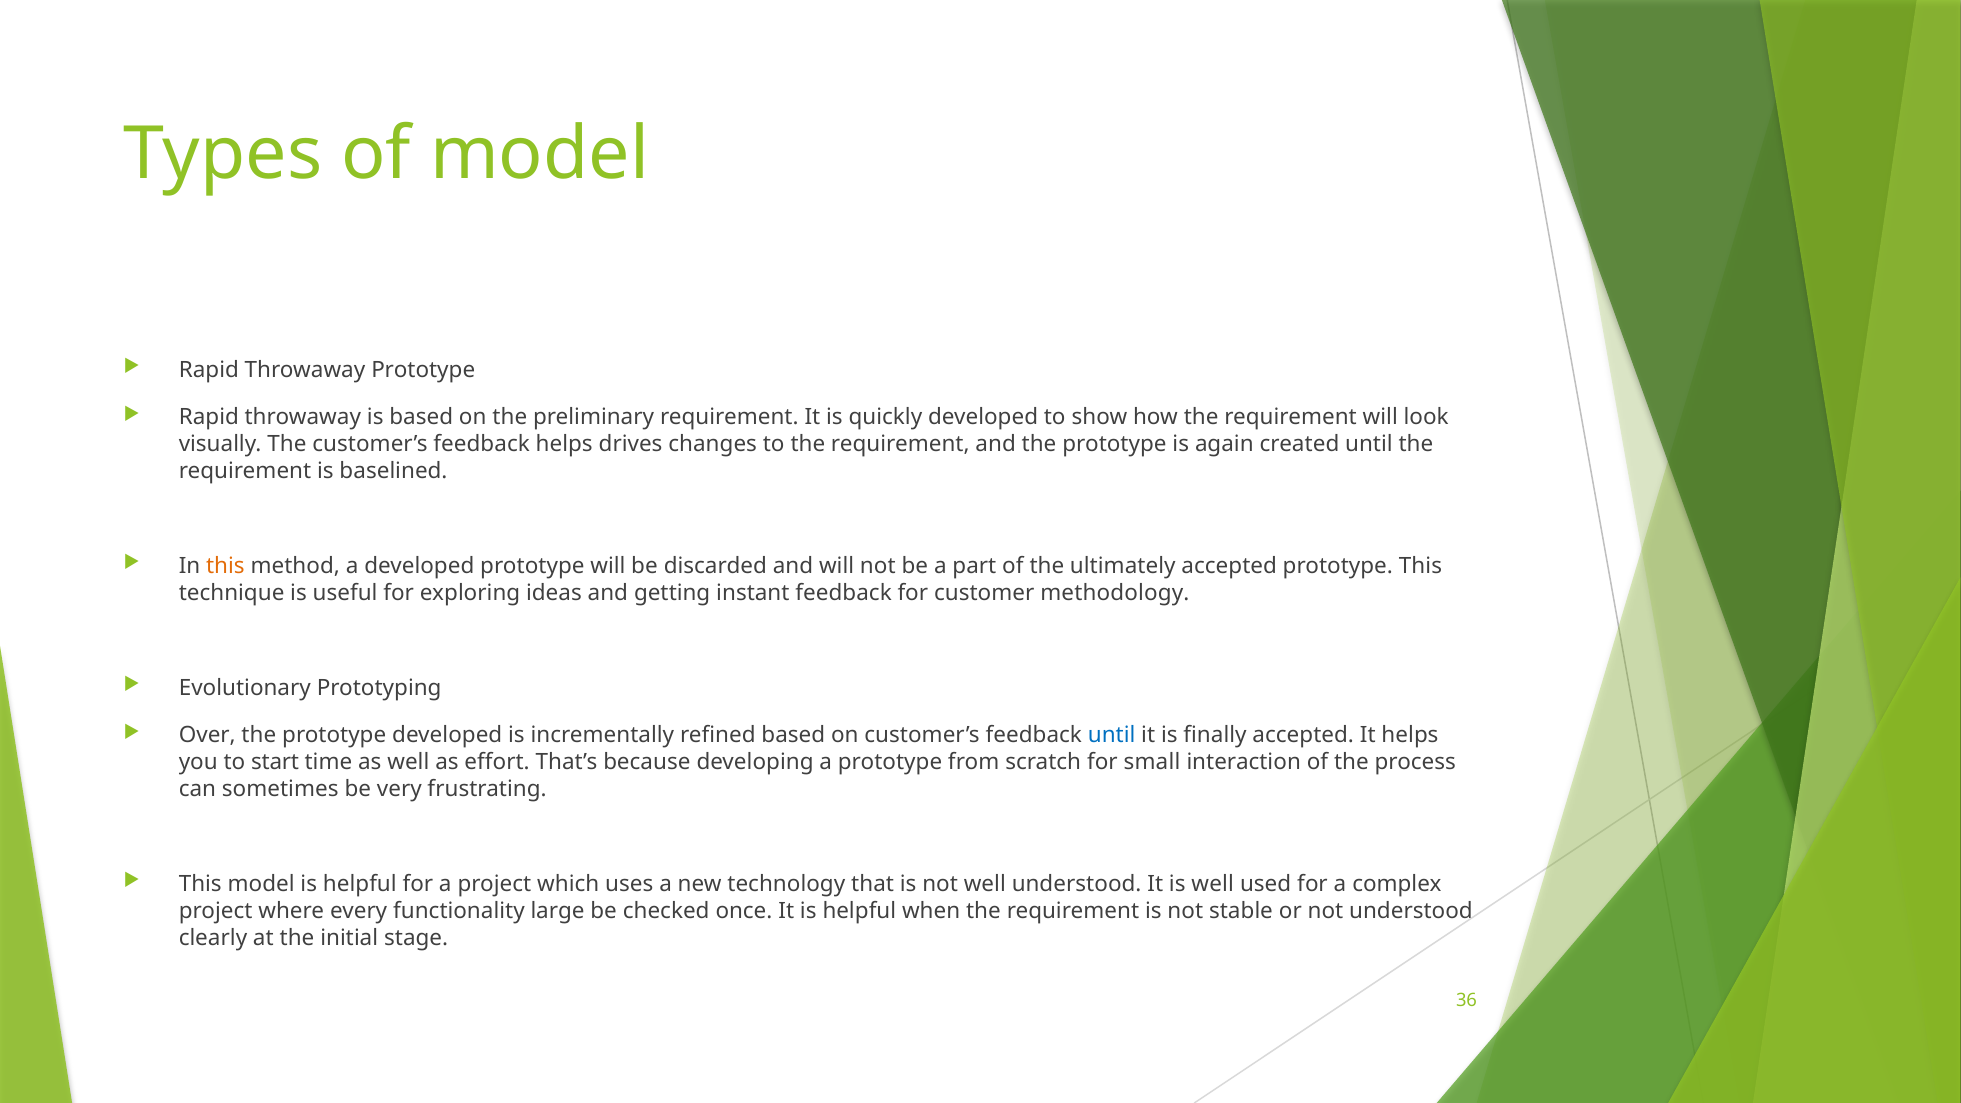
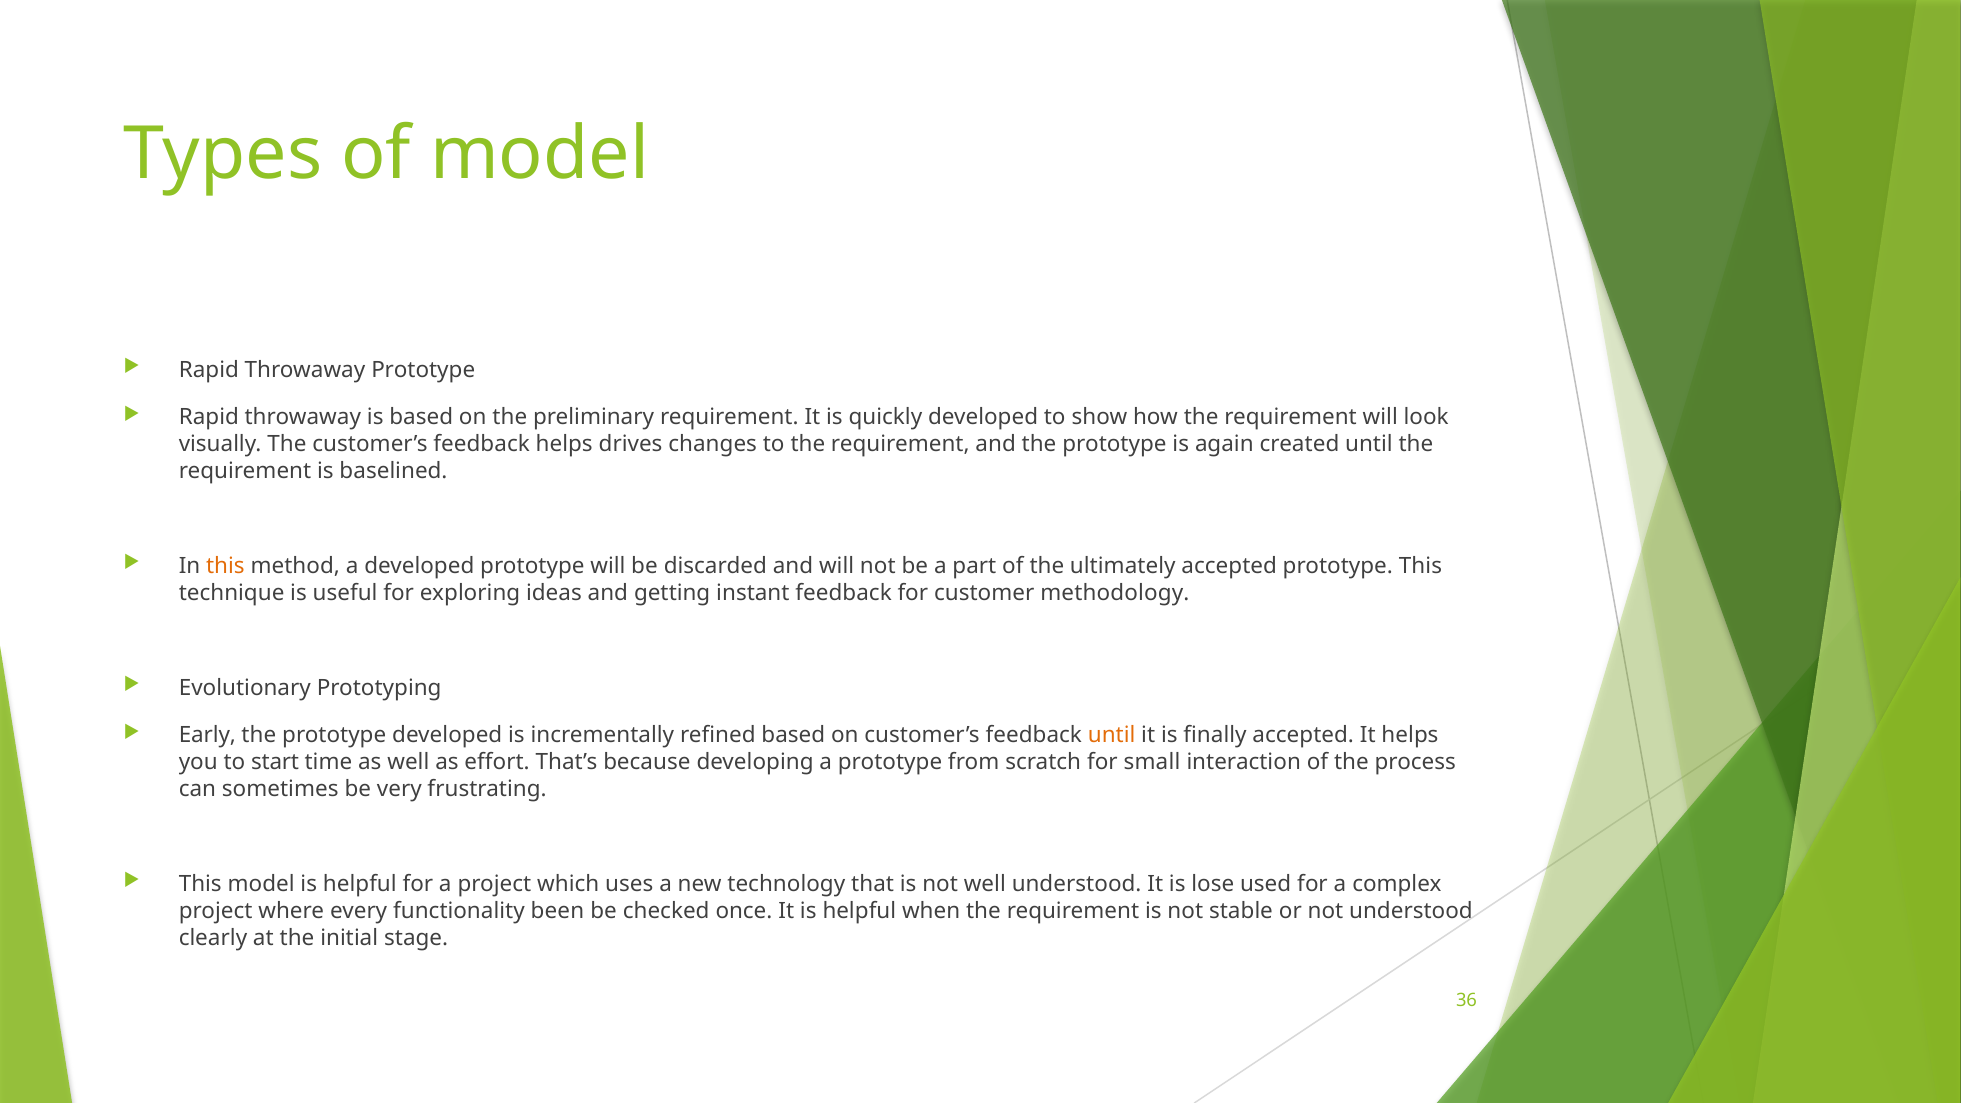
Over: Over -> Early
until at (1112, 735) colour: blue -> orange
is well: well -> lose
large: large -> been
